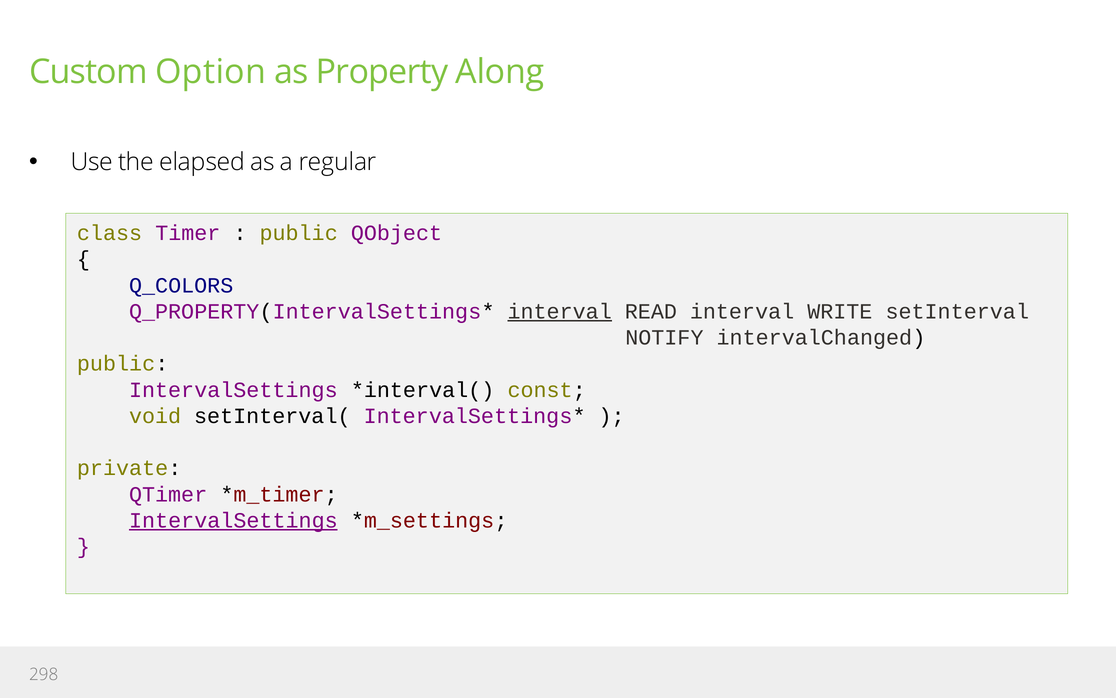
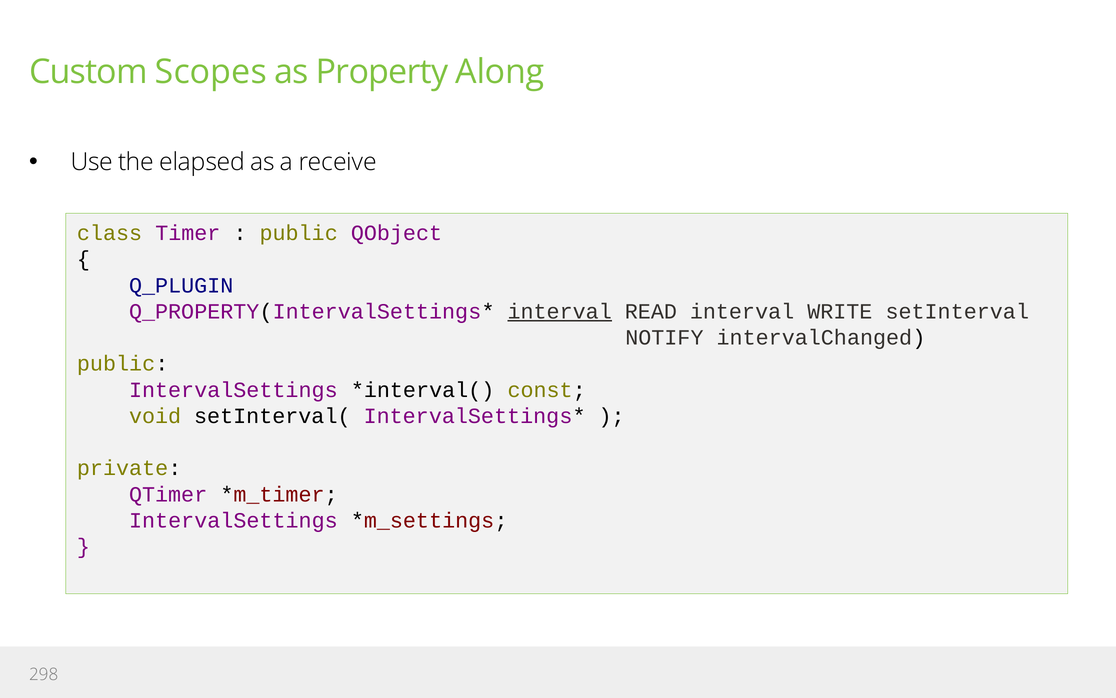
Option: Option -> Scopes
regular: regular -> receive
Q_COLORS: Q_COLORS -> Q_PLUGIN
IntervalSettings at (233, 520) underline: present -> none
